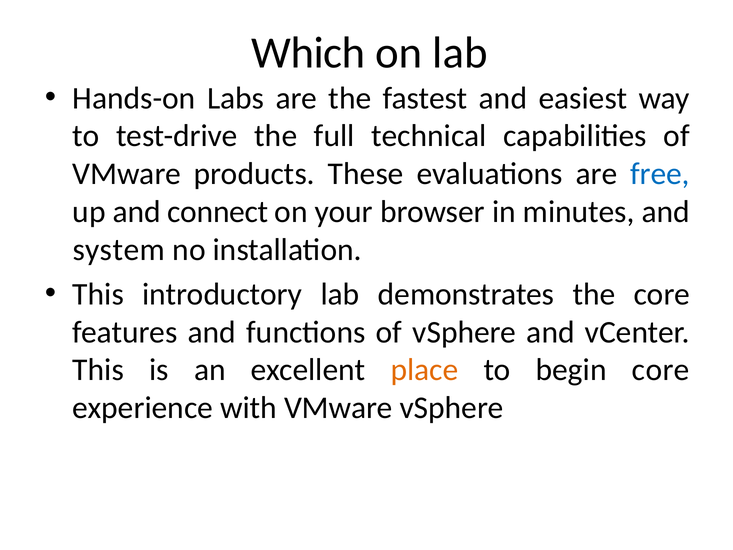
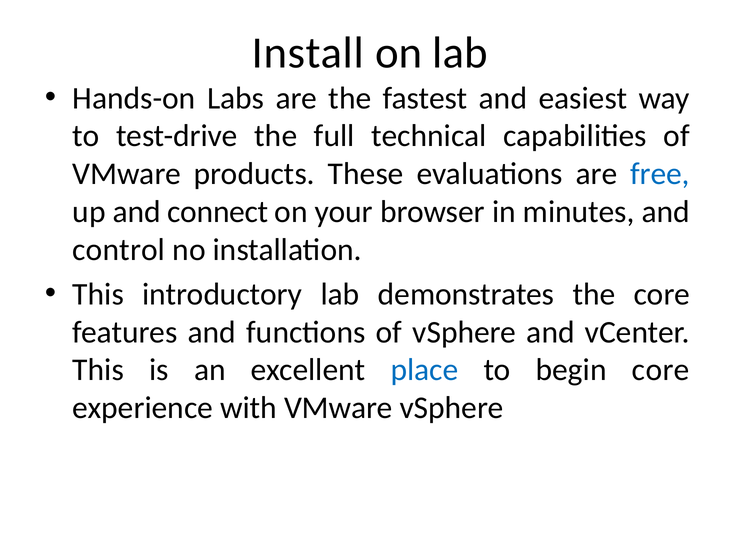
Which: Which -> Install
system: system -> control
place colour: orange -> blue
